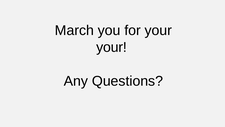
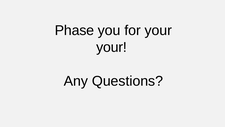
March: March -> Phase
